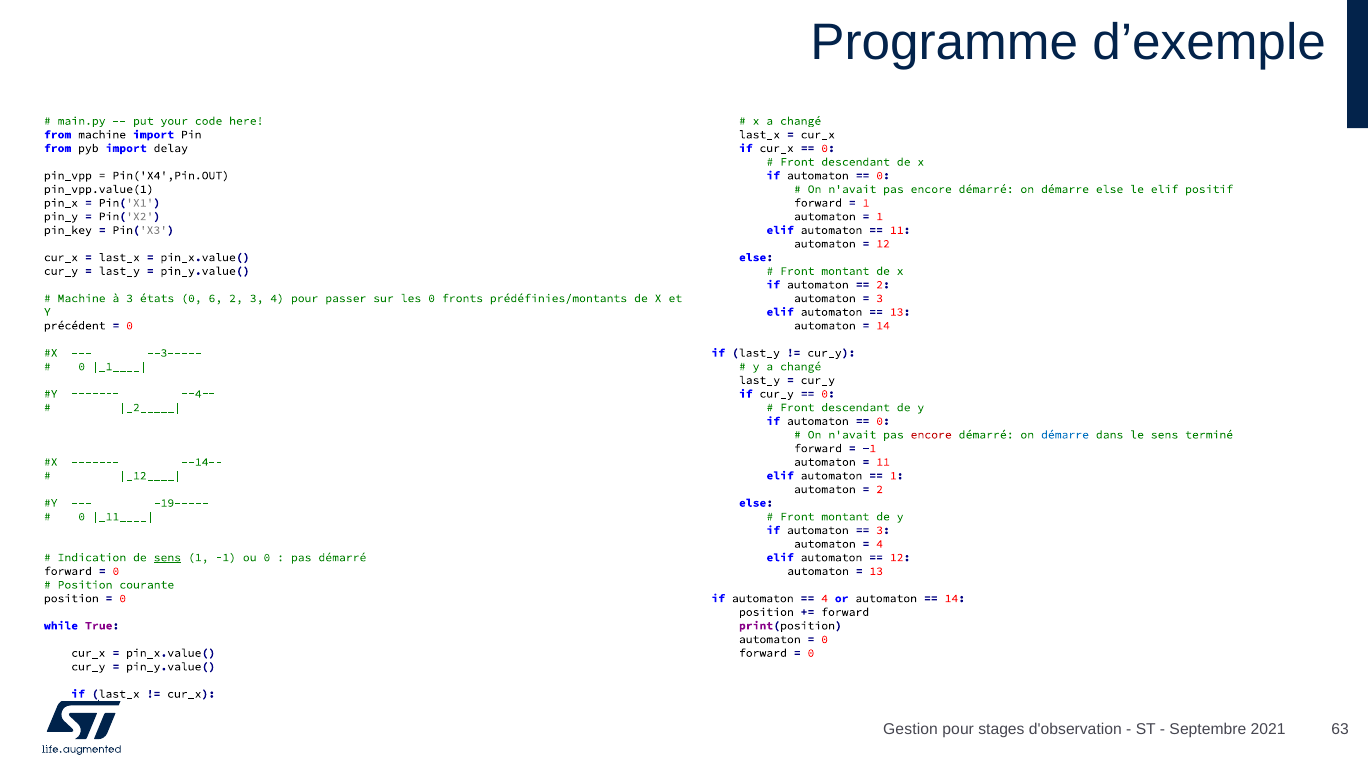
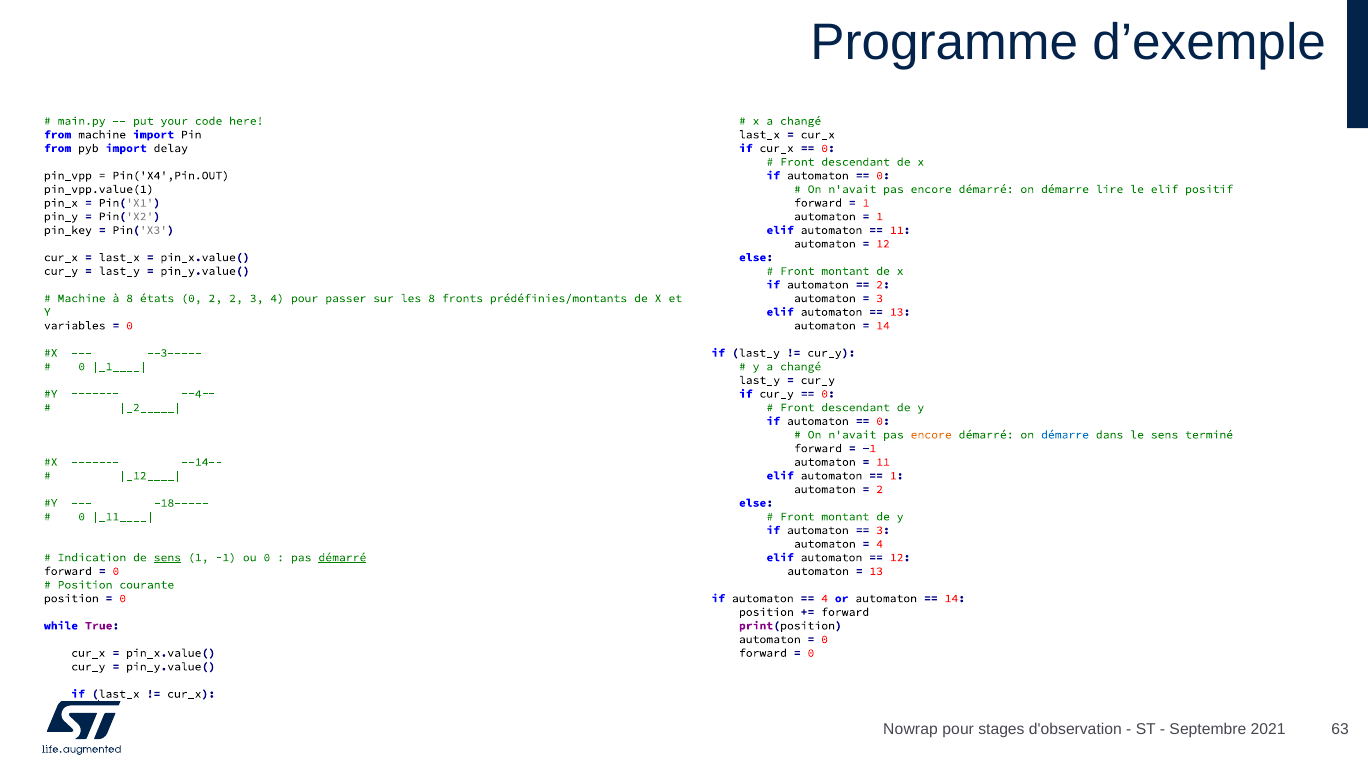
démarre else: else -> lire
à 3: 3 -> 8
0 6: 6 -> 2
les 0: 0 -> 8
précédent: précédent -> variables
encore at (931, 435) colour: red -> orange
-19-----: -19----- -> -18-----
démarré at (342, 558) underline: none -> present
Gestion: Gestion -> Nowrap
